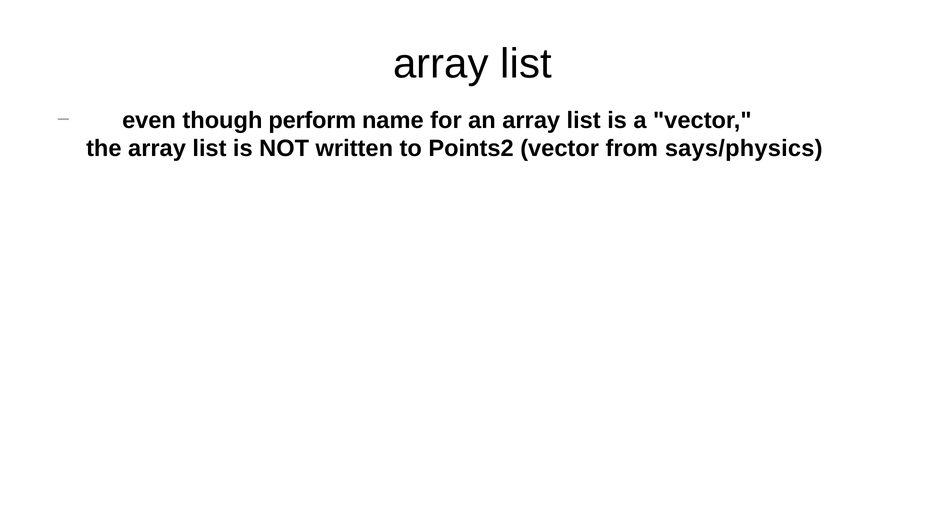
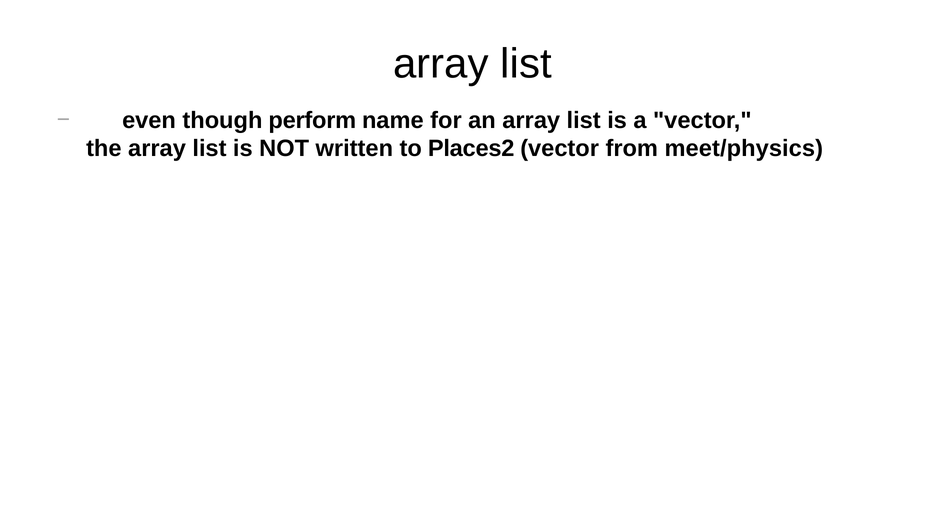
Points2: Points2 -> Places2
says/physics: says/physics -> meet/physics
